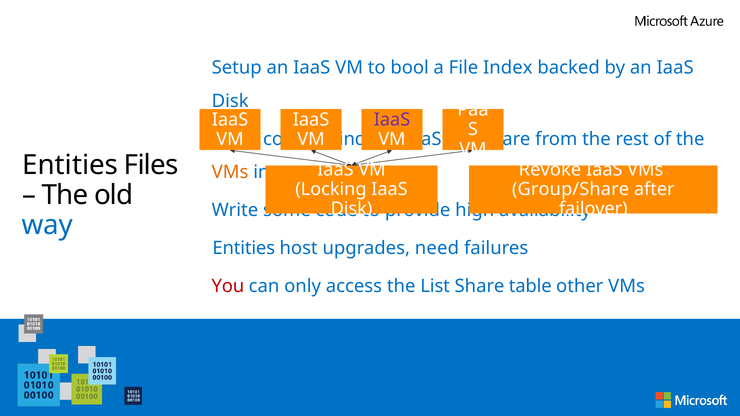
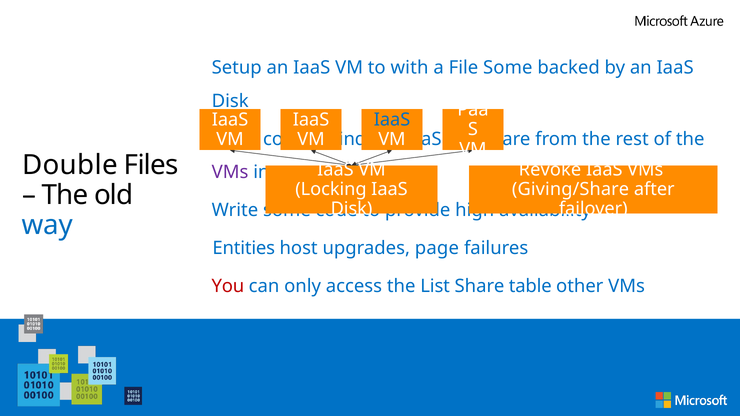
bool: bool -> with
File Index: Index -> Some
IaaS at (392, 120) colour: purple -> blue
Entities at (70, 165): Entities -> Double
VMs at (230, 172) colour: orange -> purple
Group/Share: Group/Share -> Giving/Share
need: need -> page
